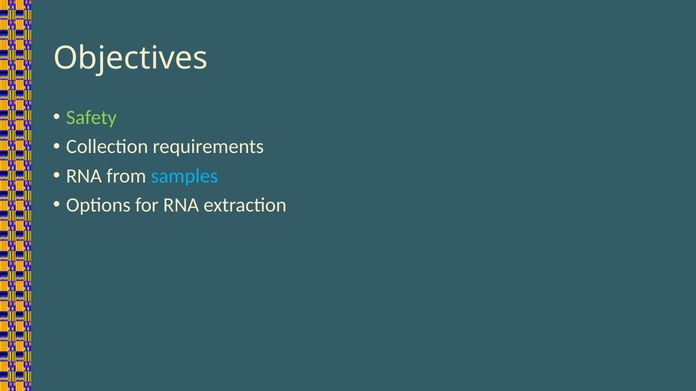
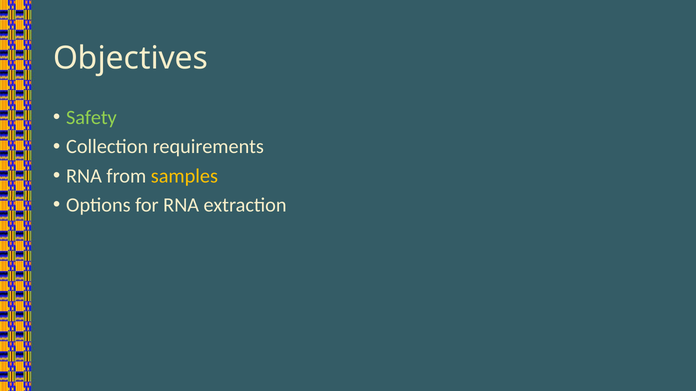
samples colour: light blue -> yellow
